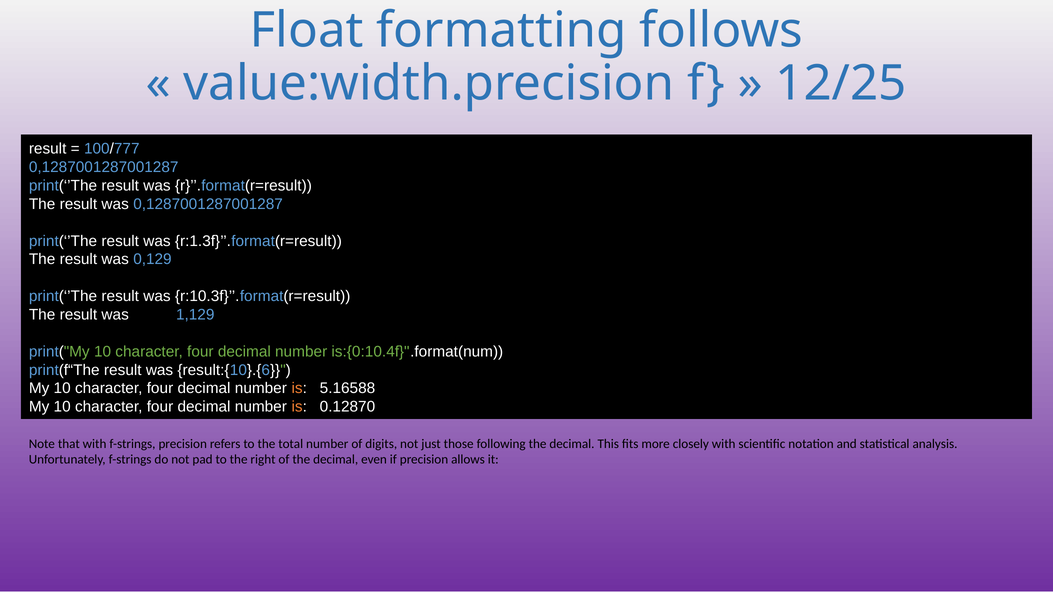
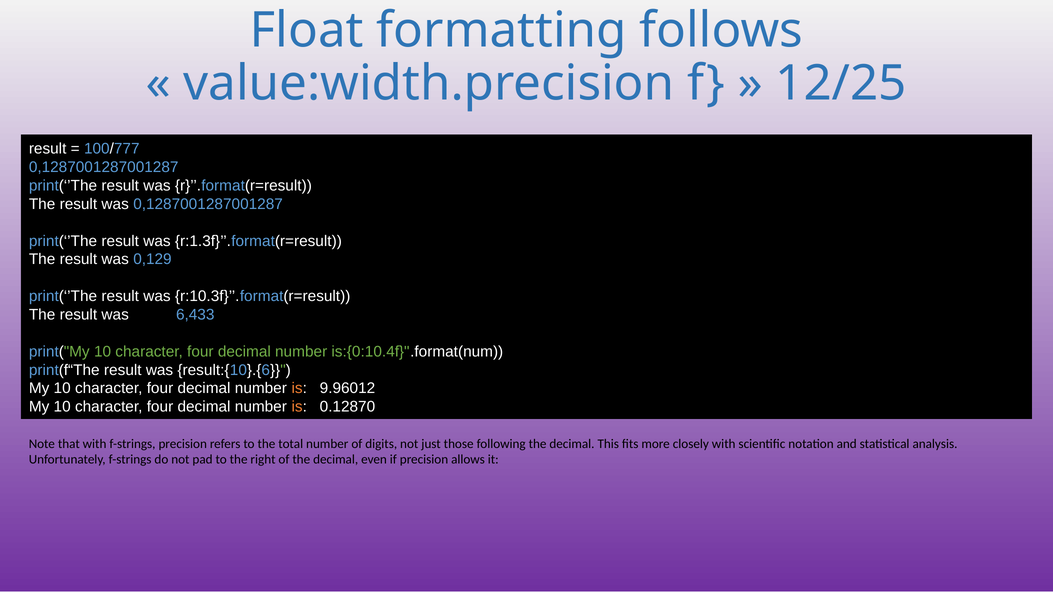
1,129: 1,129 -> 6,433
5.16588: 5.16588 -> 9.96012
